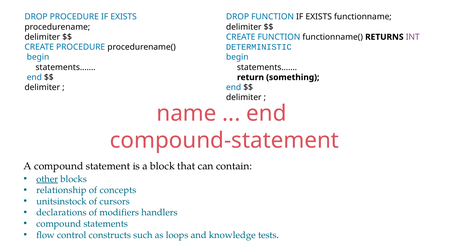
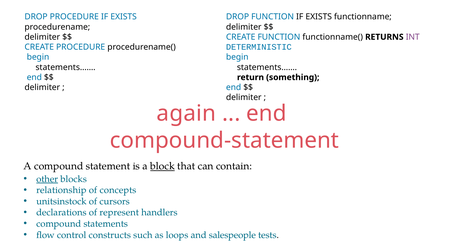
name: name -> again
block underline: none -> present
modifiers: modifiers -> represent
knowledge: knowledge -> salespeople
